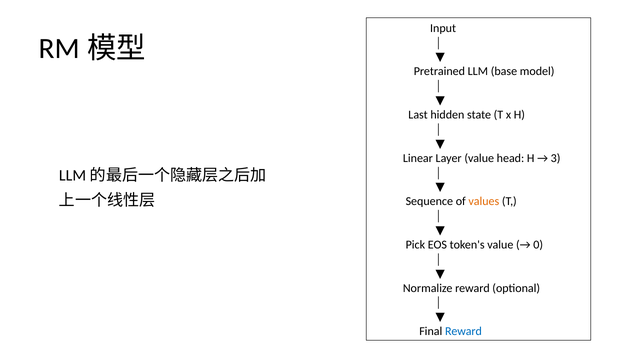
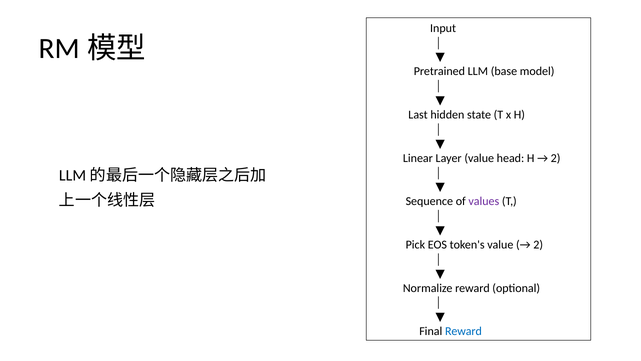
3 at (556, 158): 3 -> 2
values colour: orange -> purple
0 at (538, 244): 0 -> 2
